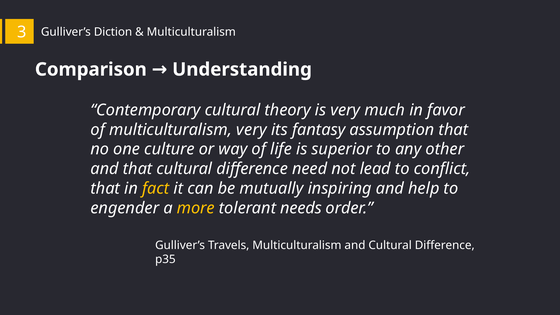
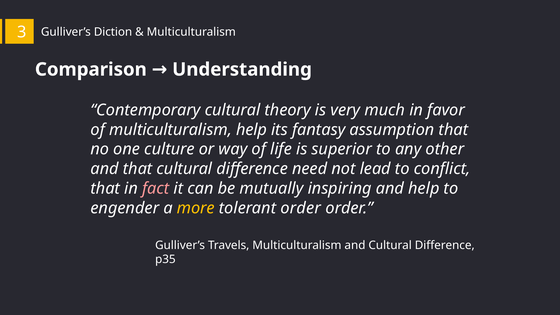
multiculturalism very: very -> help
fact colour: yellow -> pink
tolerant needs: needs -> order
